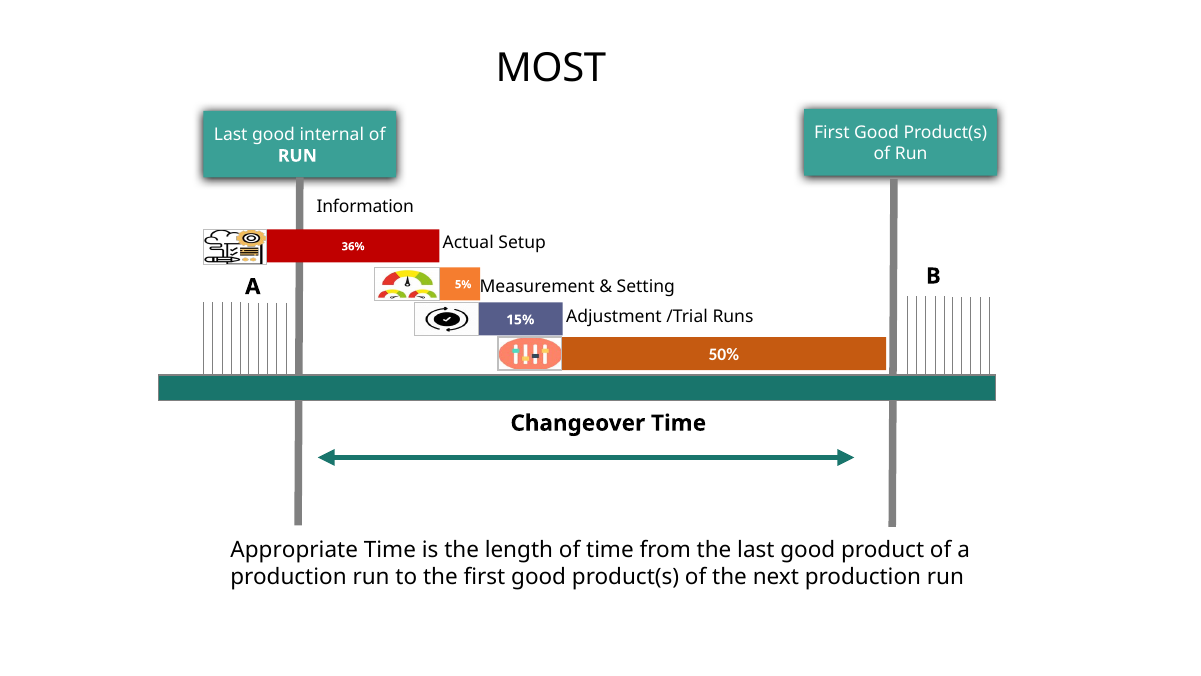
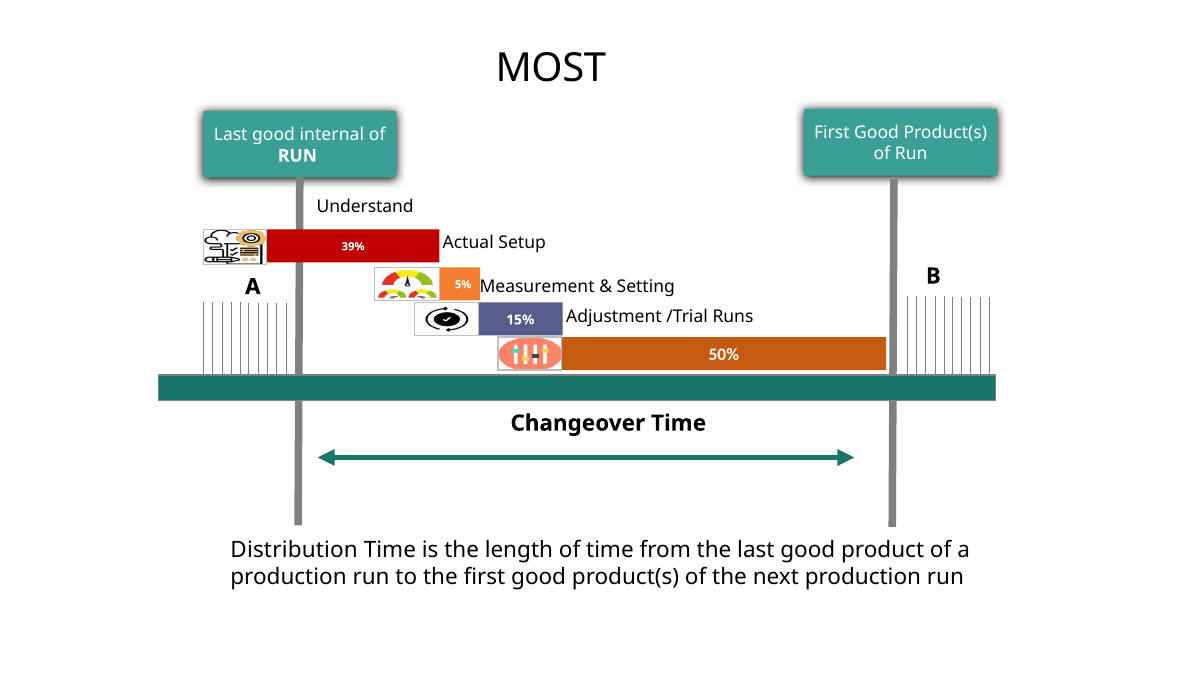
Information: Information -> Understand
36%: 36% -> 39%
Appropriate: Appropriate -> Distribution
